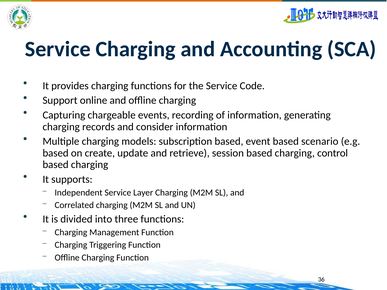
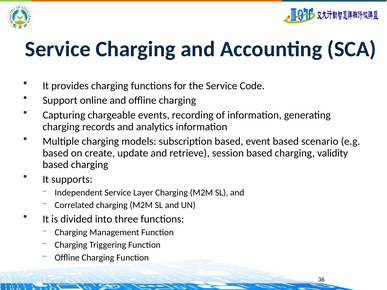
consider: consider -> analytics
control: control -> validity
